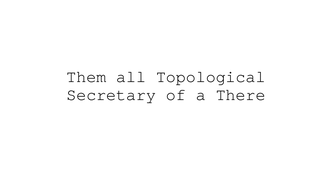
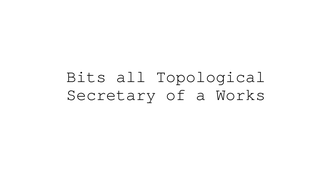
Them: Them -> Bits
There: There -> Works
